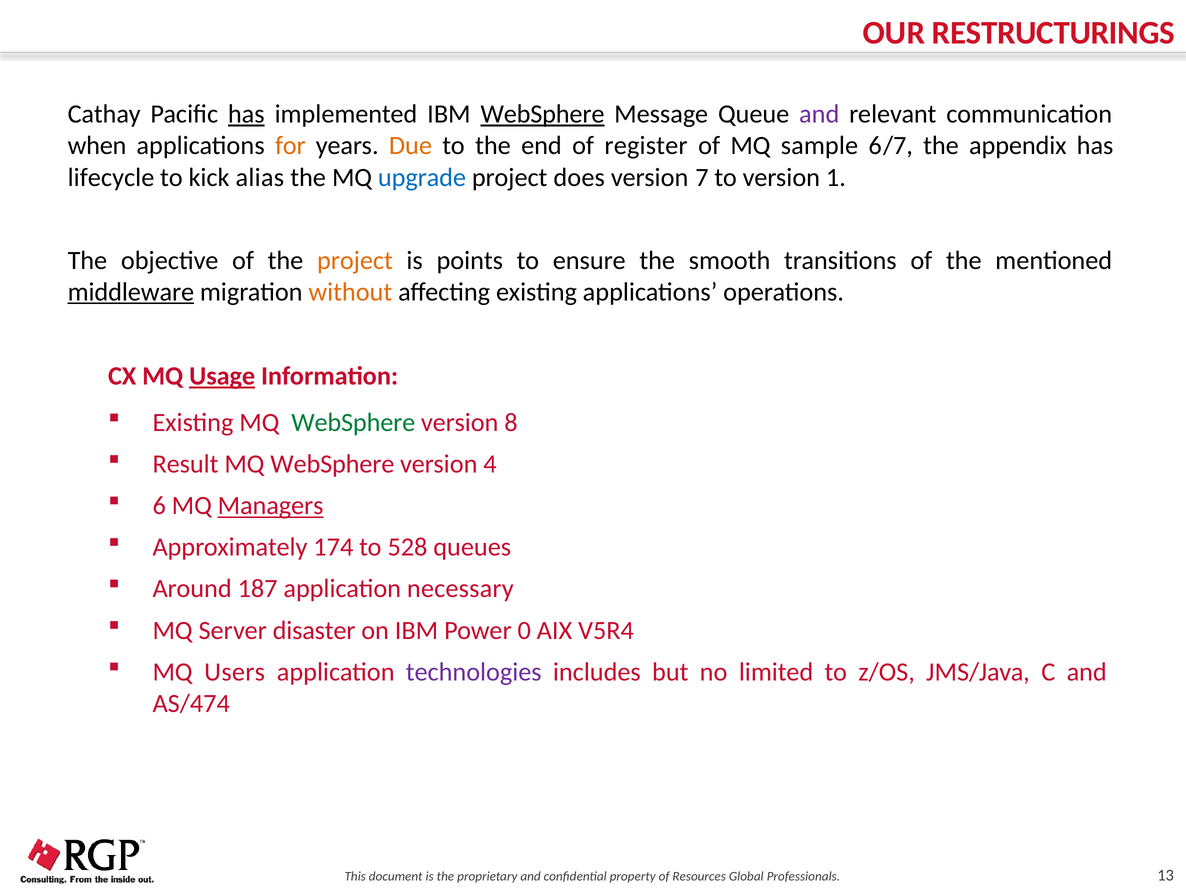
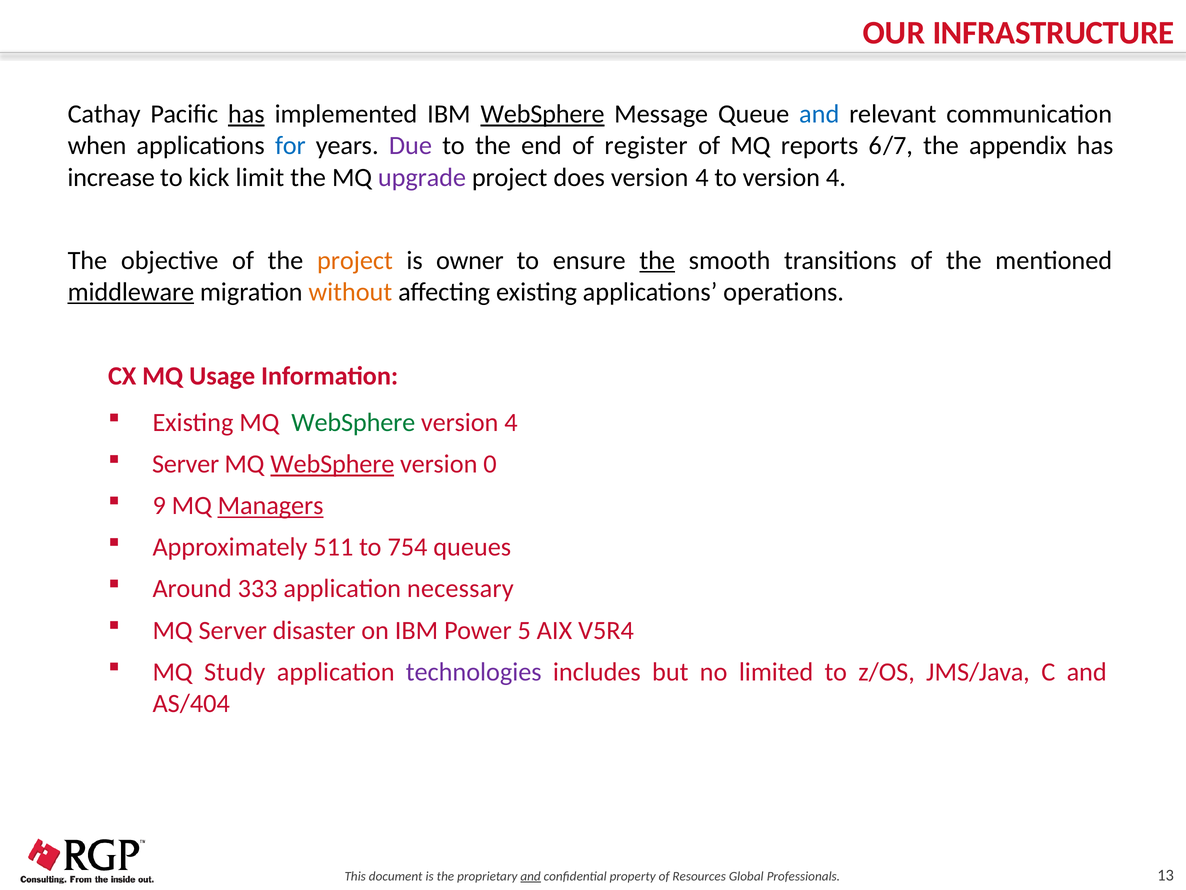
RESTRUCTURINGS: RESTRUCTURINGS -> INFRASTRUCTURE
and at (819, 114) colour: purple -> blue
for colour: orange -> blue
Due colour: orange -> purple
sample: sample -> reports
lifecycle: lifecycle -> increase
alias: alias -> limit
upgrade colour: blue -> purple
7 at (702, 177): 7 -> 4
to version 1: 1 -> 4
points: points -> owner
the at (657, 260) underline: none -> present
Usage underline: present -> none
8 at (511, 422): 8 -> 4
Result at (186, 464): Result -> Server
WebSphere at (332, 464) underline: none -> present
4: 4 -> 0
6: 6 -> 9
174: 174 -> 511
528: 528 -> 754
187: 187 -> 333
0: 0 -> 5
Users: Users -> Study
AS/474: AS/474 -> AS/404
and at (531, 876) underline: none -> present
